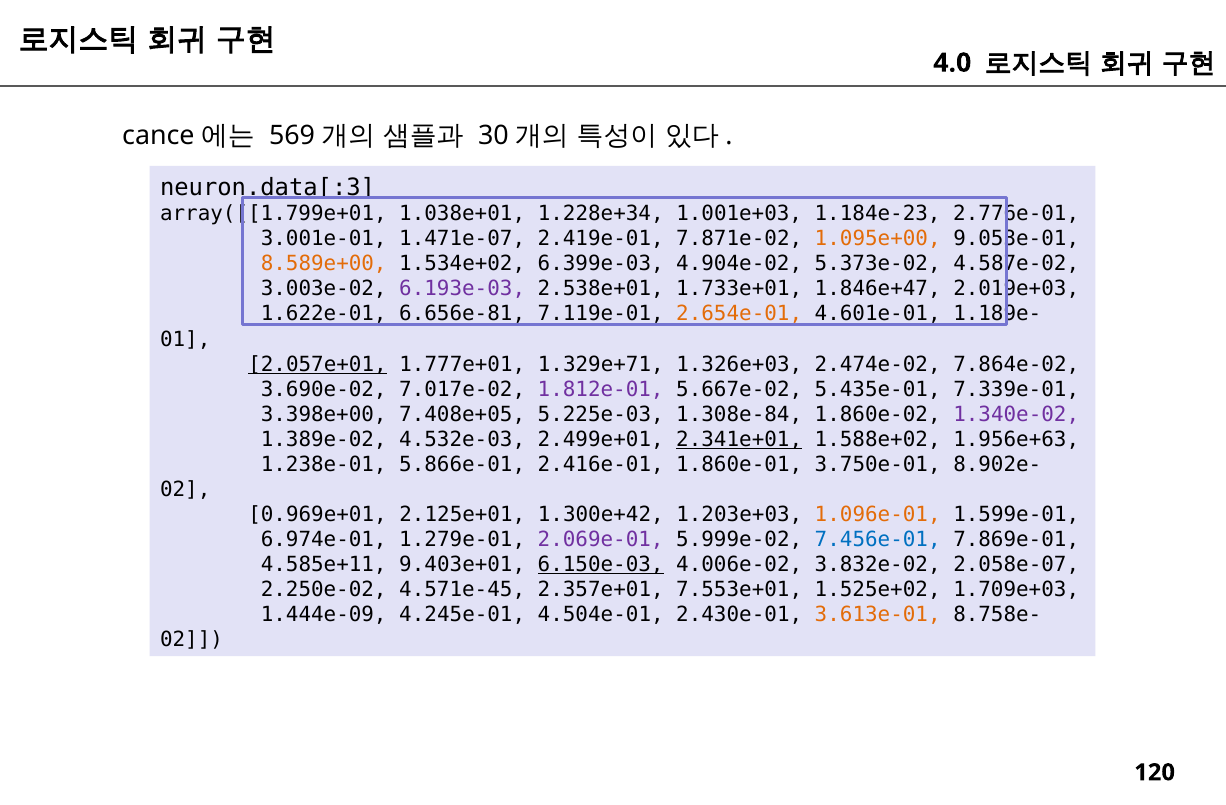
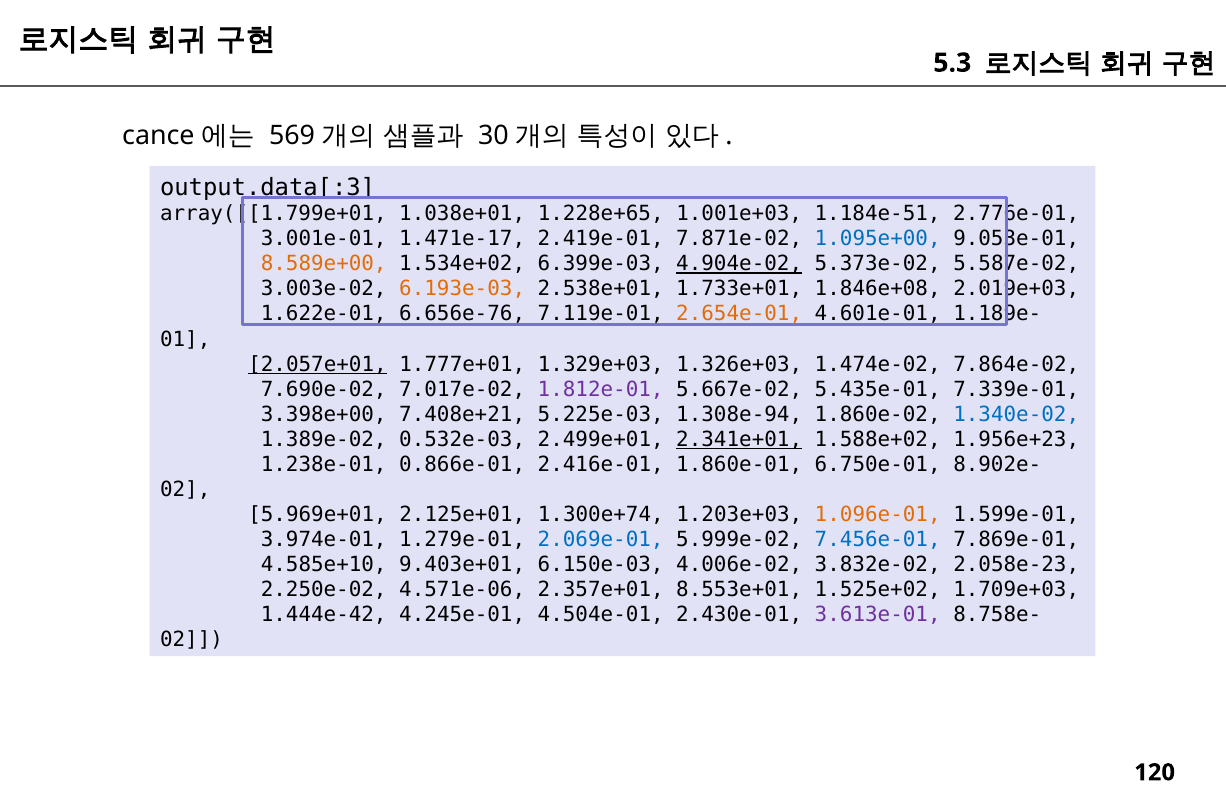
4.0: 4.0 -> 5.3
neuron.data[:3: neuron.data[:3 -> output.data[:3
1.228e+34: 1.228e+34 -> 1.228e+65
1.184e-23: 1.184e-23 -> 1.184e-51
1.471e-07: 1.471e-07 -> 1.471e-17
1.095e+00 colour: orange -> blue
4.904e-02 underline: none -> present
4.587e-02: 4.587e-02 -> 5.587e-02
6.193e-03 colour: purple -> orange
1.846e+47: 1.846e+47 -> 1.846e+08
6.656e-81: 6.656e-81 -> 6.656e-76
1.329e+71: 1.329e+71 -> 1.329e+03
2.474e-02: 2.474e-02 -> 1.474e-02
3.690e-02: 3.690e-02 -> 7.690e-02
7.408e+05: 7.408e+05 -> 7.408e+21
1.308e-84: 1.308e-84 -> 1.308e-94
1.340e-02 colour: purple -> blue
4.532e-03: 4.532e-03 -> 0.532e-03
1.956e+63: 1.956e+63 -> 1.956e+23
5.866e-01: 5.866e-01 -> 0.866e-01
3.750e-01: 3.750e-01 -> 6.750e-01
0.969e+01: 0.969e+01 -> 5.969e+01
1.300e+42: 1.300e+42 -> 1.300e+74
6.974e-01: 6.974e-01 -> 3.974e-01
2.069e-01 colour: purple -> blue
4.585e+11: 4.585e+11 -> 4.585e+10
6.150e-03 underline: present -> none
2.058e-07: 2.058e-07 -> 2.058e-23
4.571e-45: 4.571e-45 -> 4.571e-06
7.553e+01: 7.553e+01 -> 8.553e+01
1.444e-09: 1.444e-09 -> 1.444e-42
3.613e-01 colour: orange -> purple
